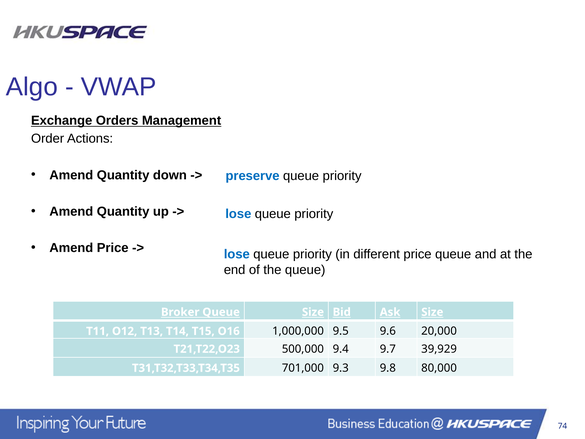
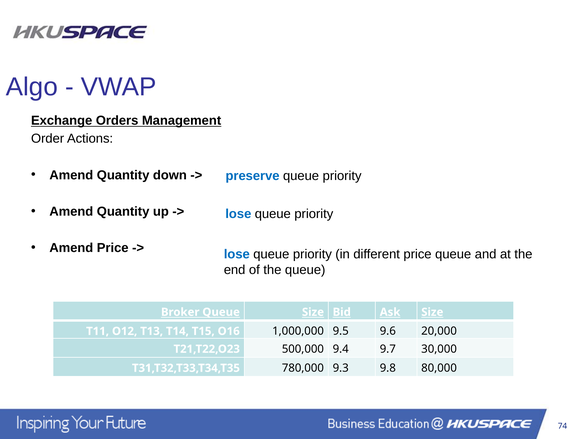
39,929: 39,929 -> 30,000
701,000: 701,000 -> 780,000
